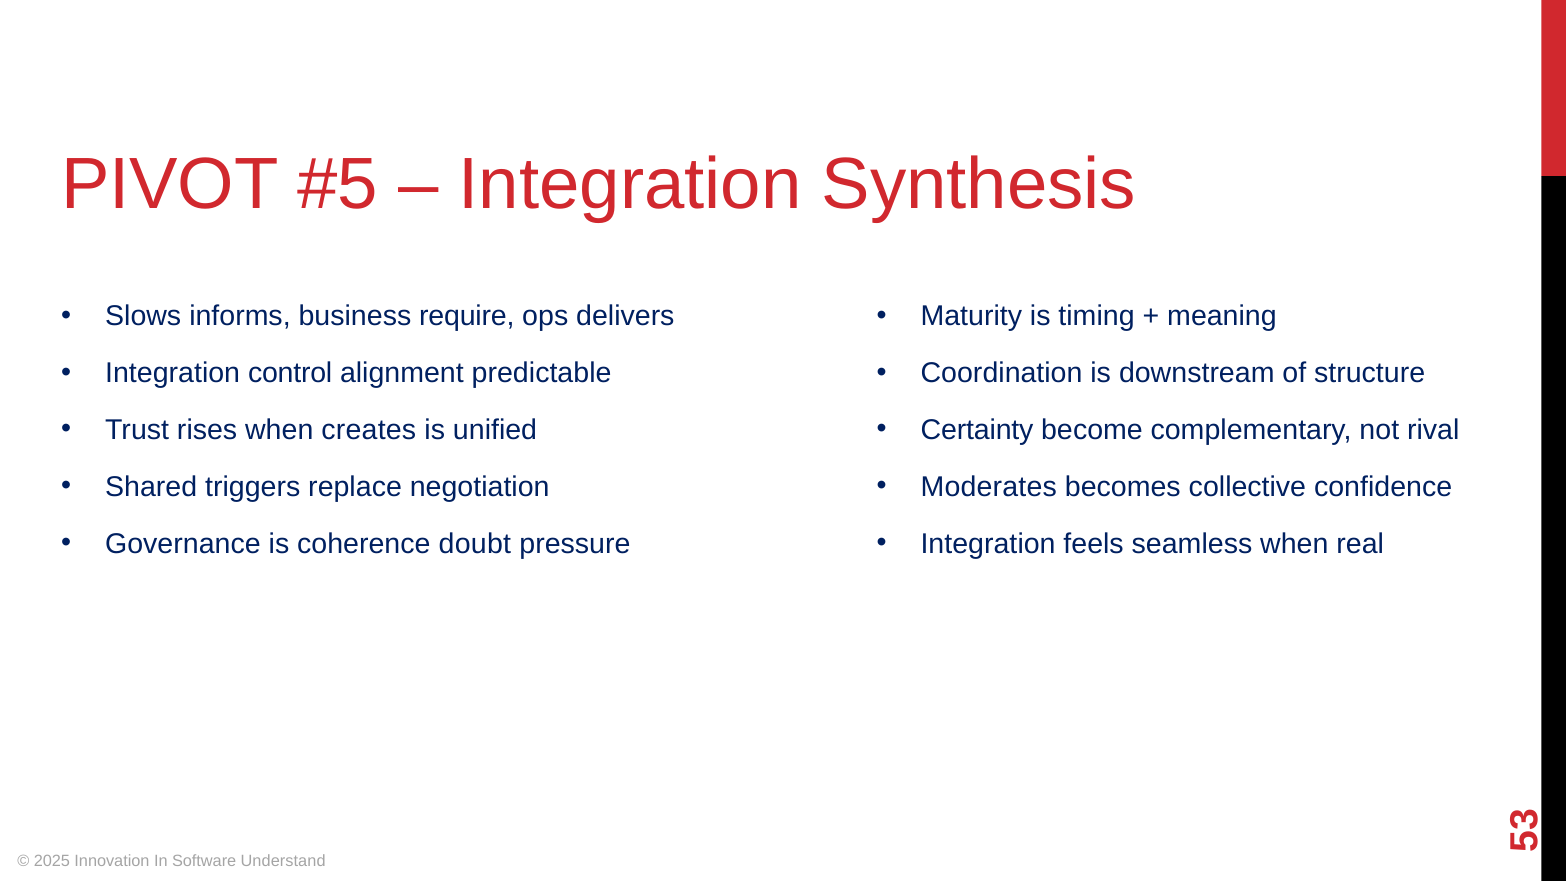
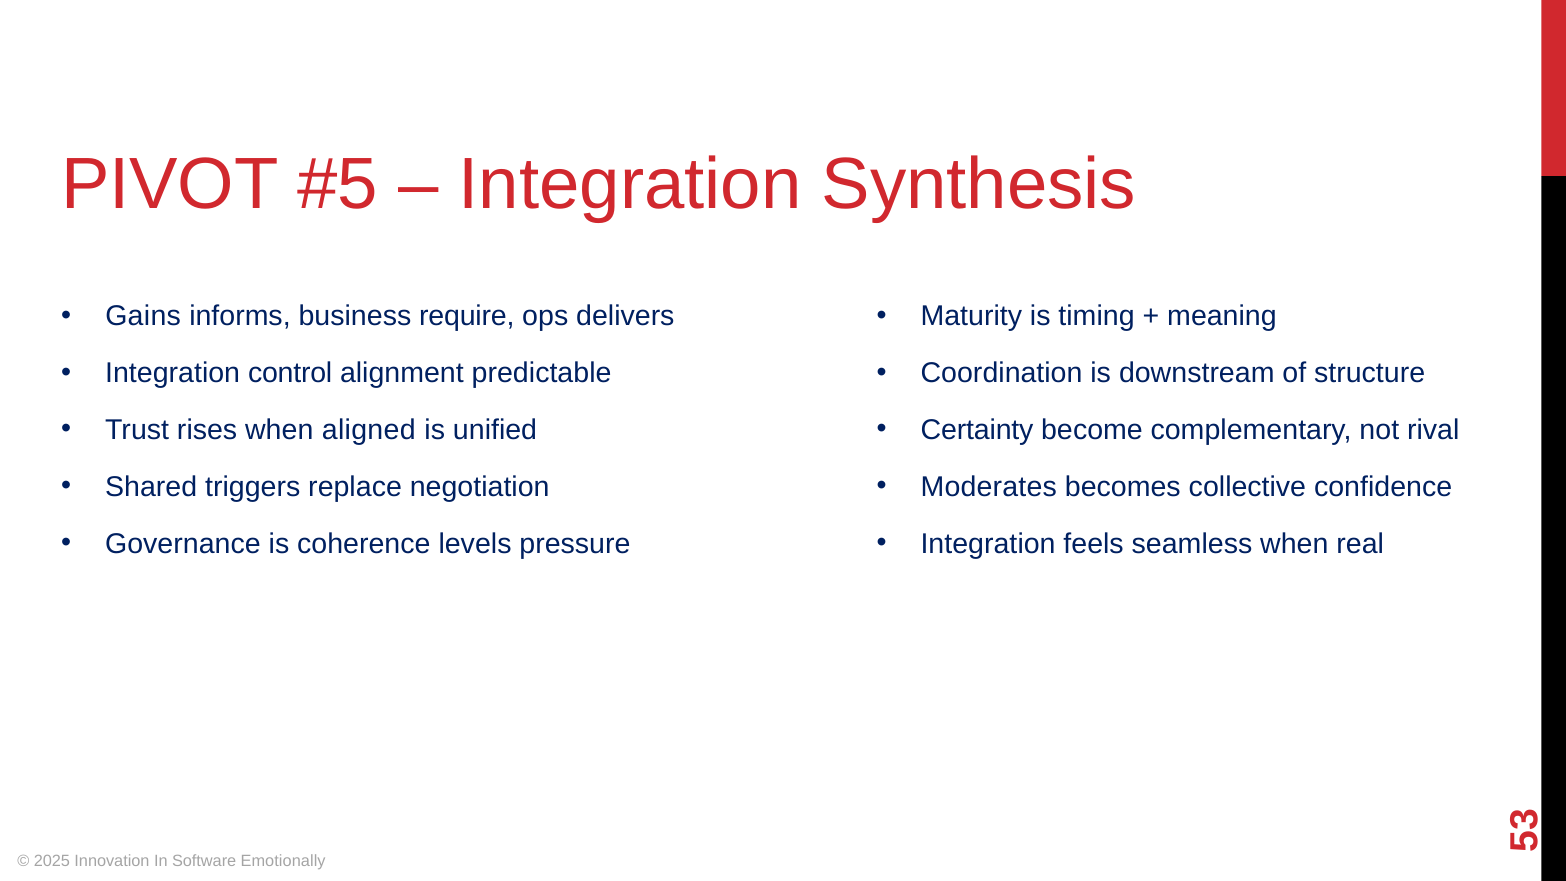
Slows: Slows -> Gains
creates: creates -> aligned
doubt: doubt -> levels
Understand: Understand -> Emotionally
